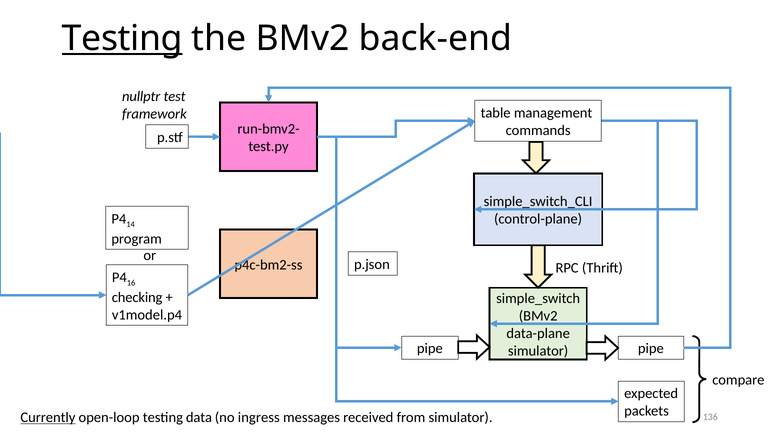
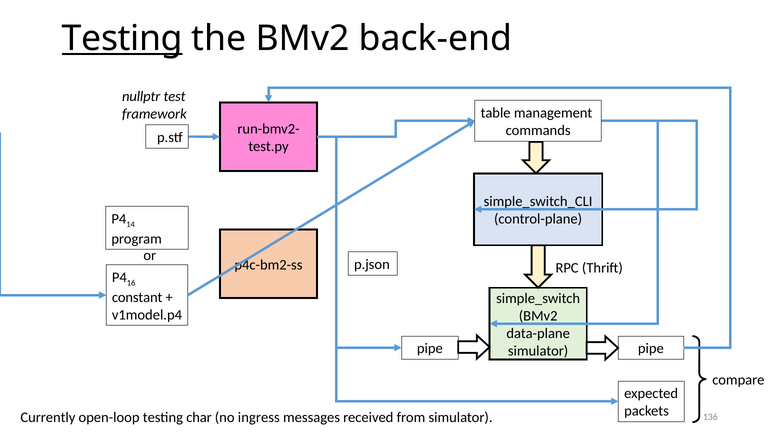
checking: checking -> constant
Currently underline: present -> none
data: data -> char
